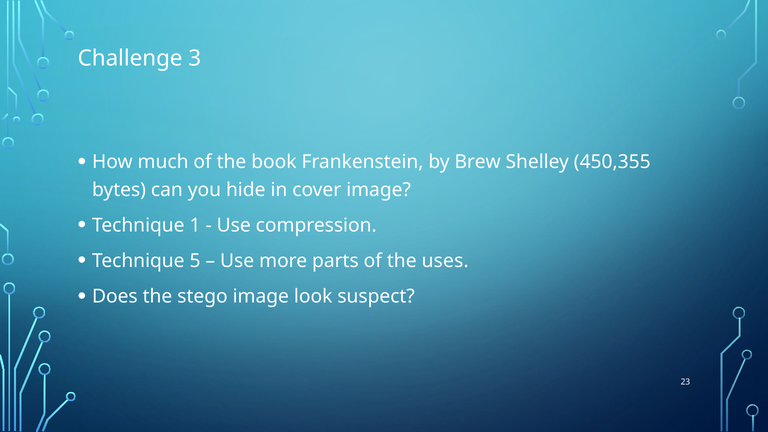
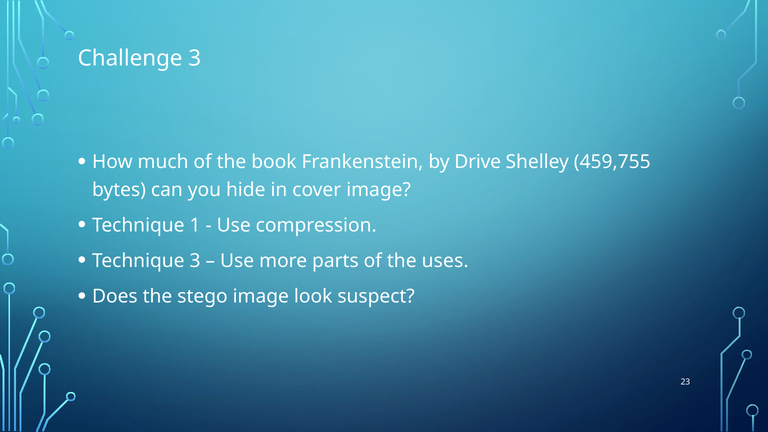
Brew: Brew -> Drive
450,355: 450,355 -> 459,755
Technique 5: 5 -> 3
